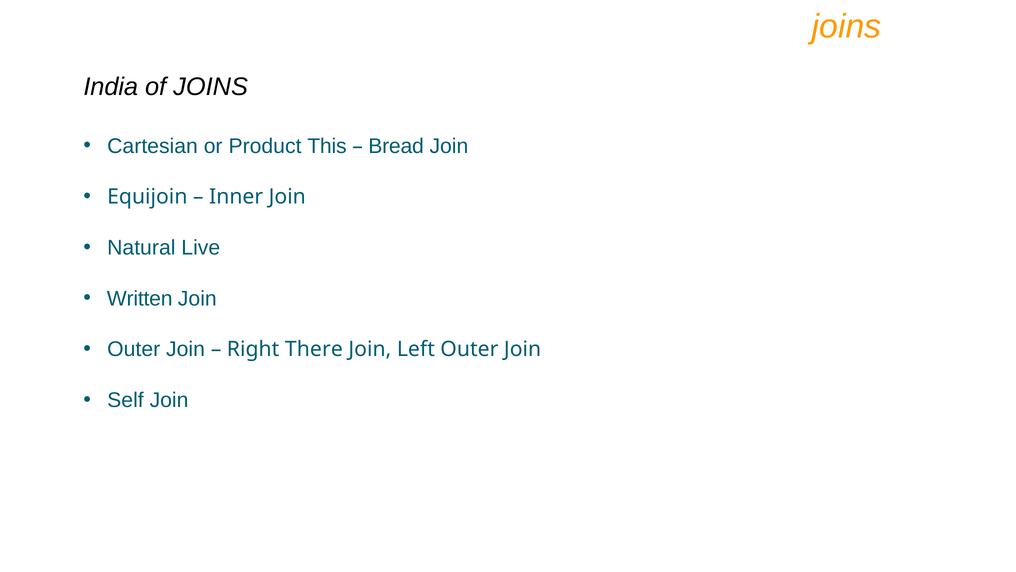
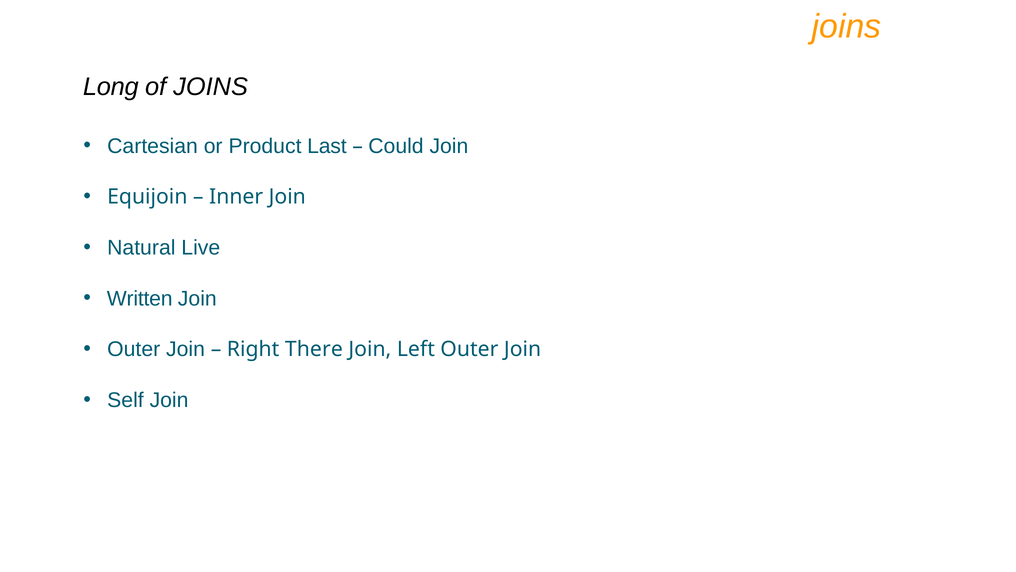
India: India -> Long
This: This -> Last
Bread: Bread -> Could
